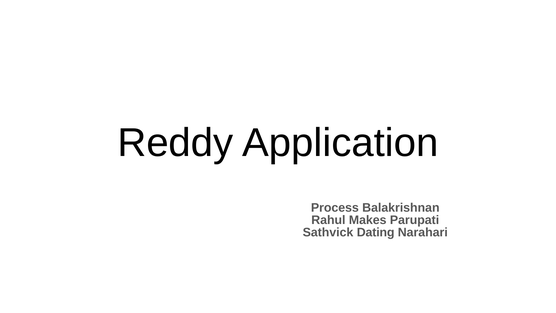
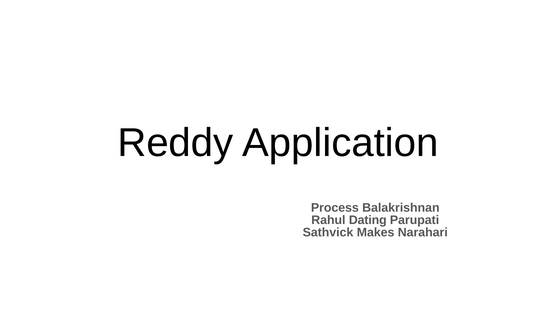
Makes: Makes -> Dating
Dating: Dating -> Makes
